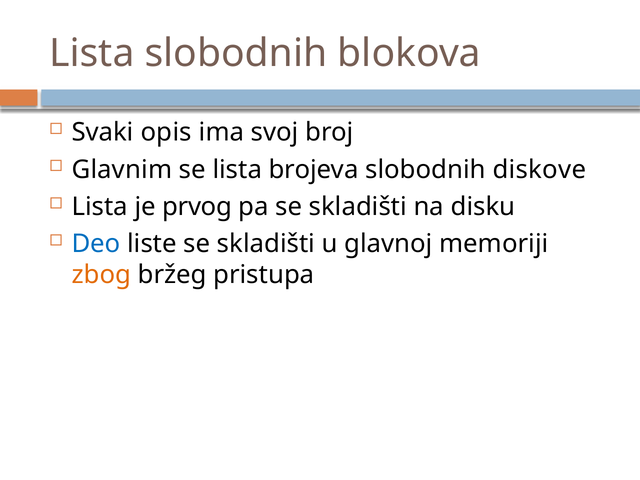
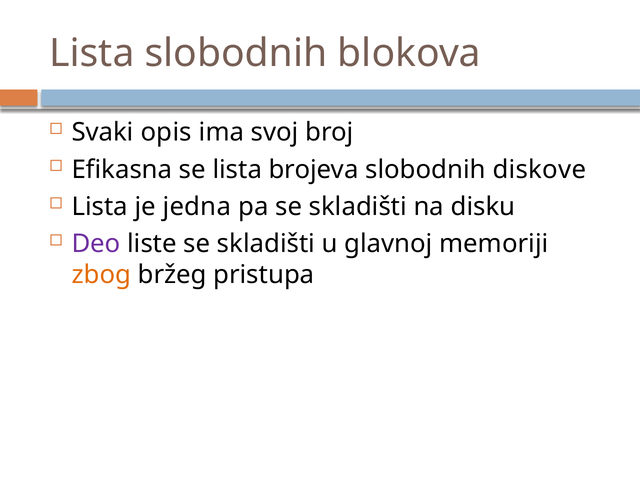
Glavnim: Glavnim -> Efikasna
prvog: prvog -> jedna
Deo colour: blue -> purple
